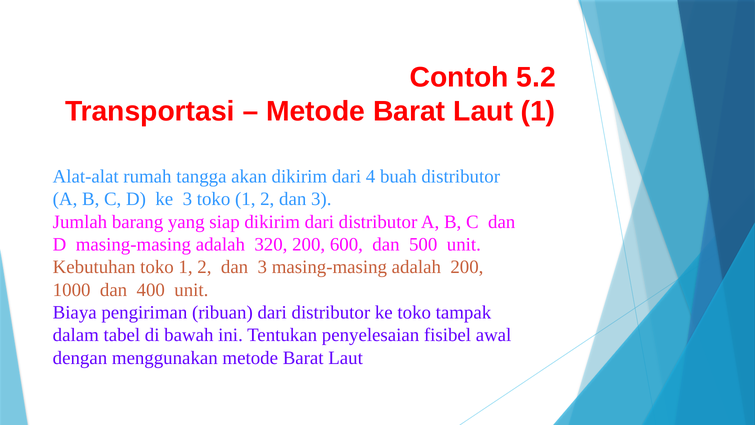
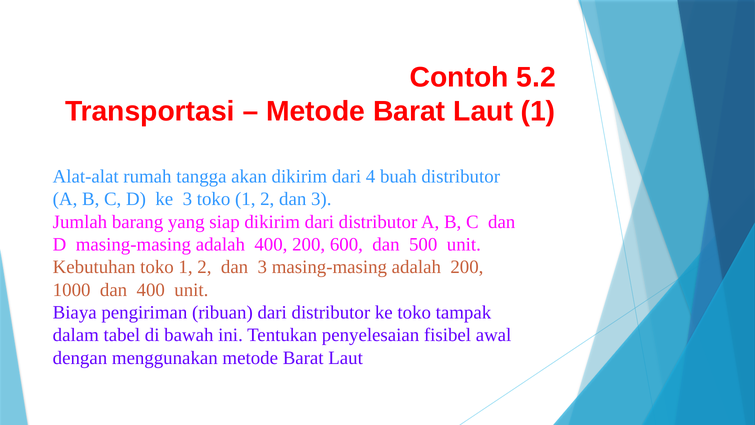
adalah 320: 320 -> 400
